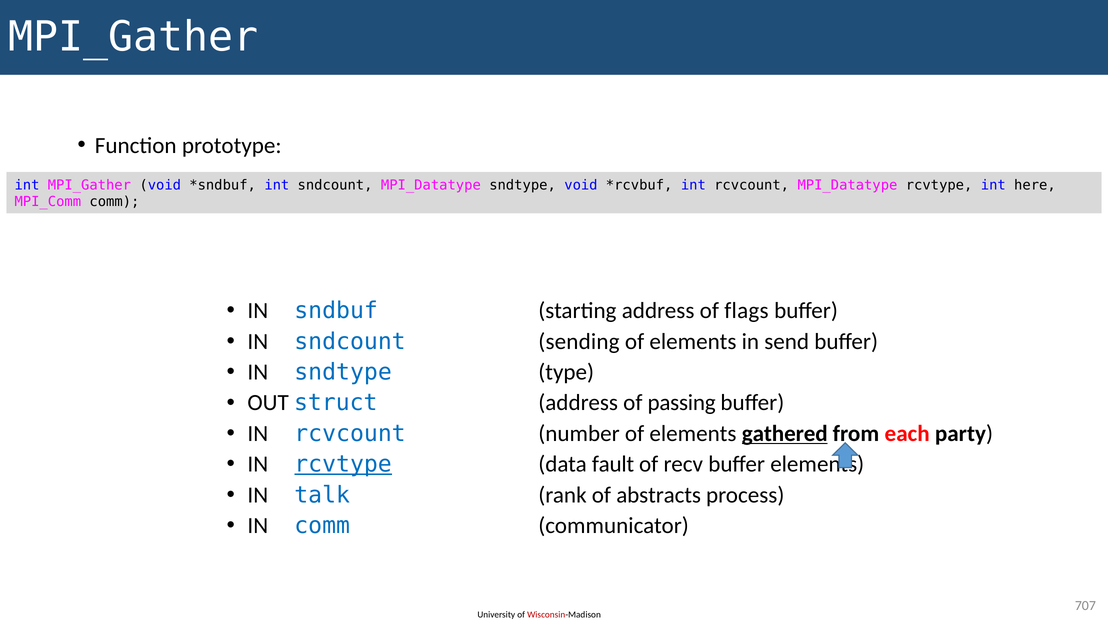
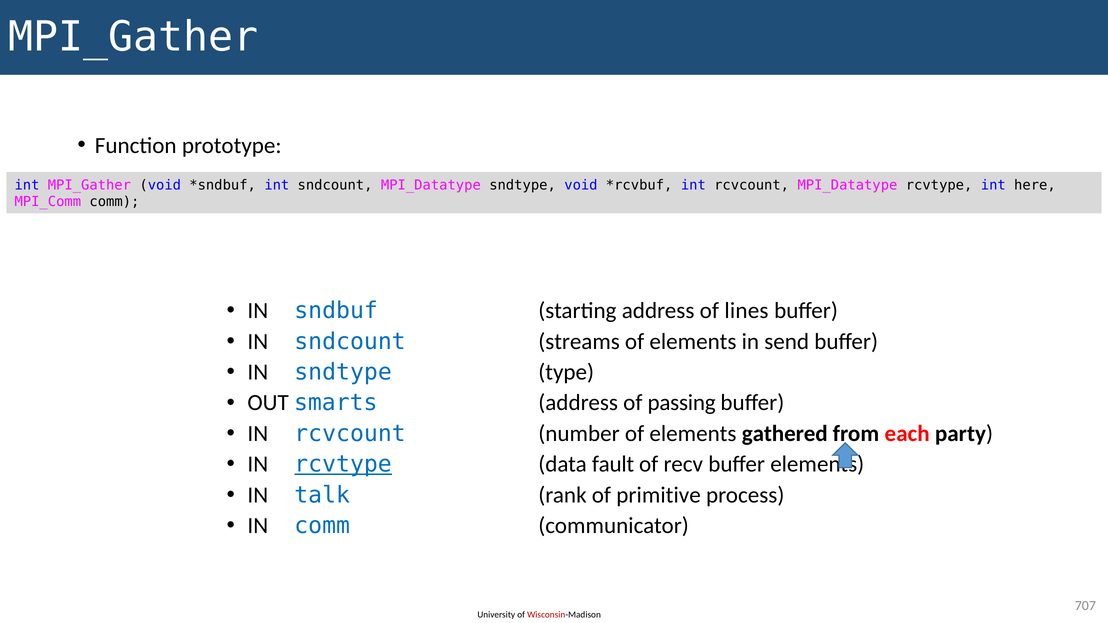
flags: flags -> lines
sending: sending -> streams
struct: struct -> smarts
gathered underline: present -> none
abstracts: abstracts -> primitive
